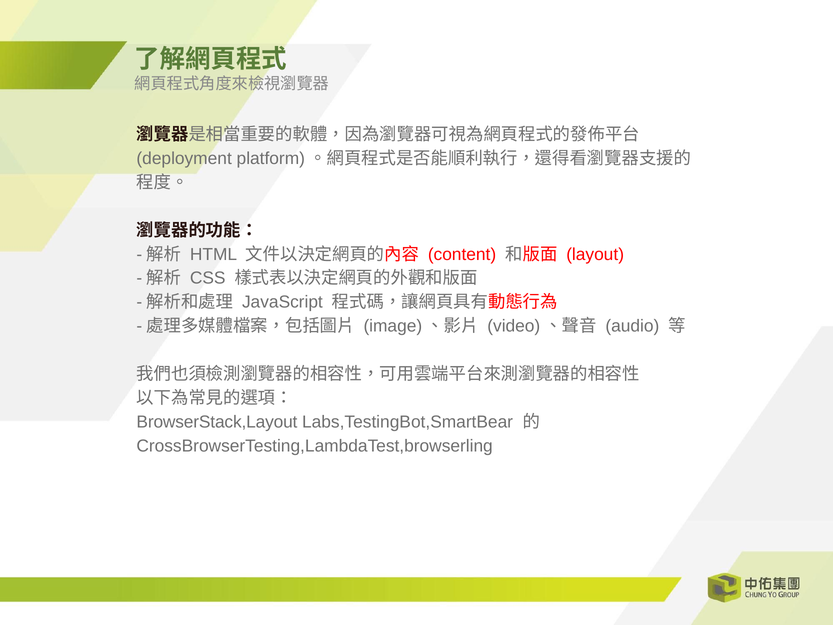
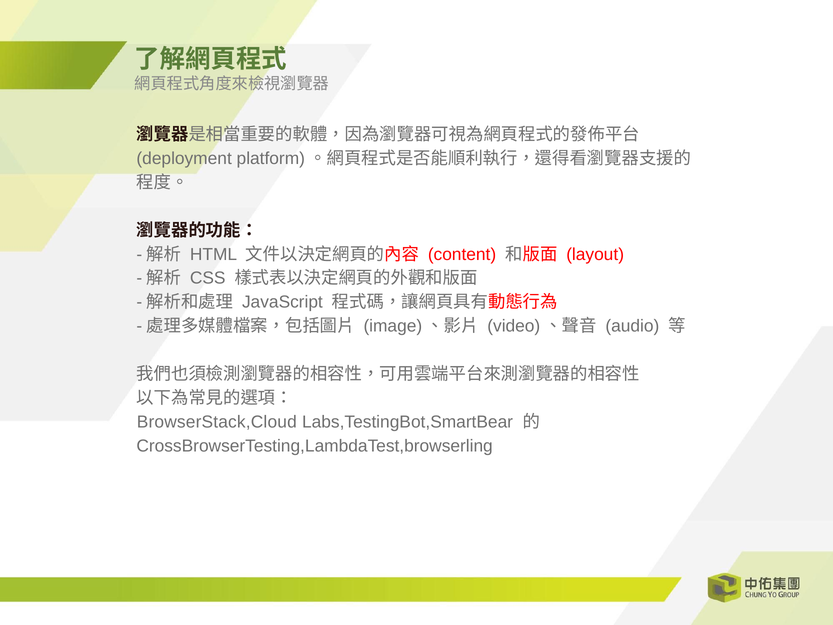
BrowserStack,Layout: BrowserStack,Layout -> BrowserStack,Cloud
